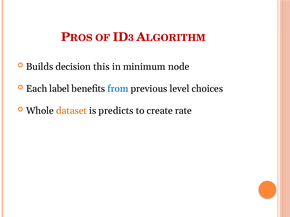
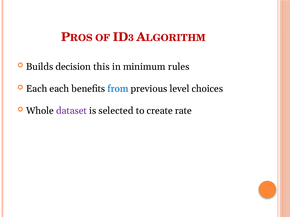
node: node -> rules
Each label: label -> each
dataset colour: orange -> purple
predicts: predicts -> selected
